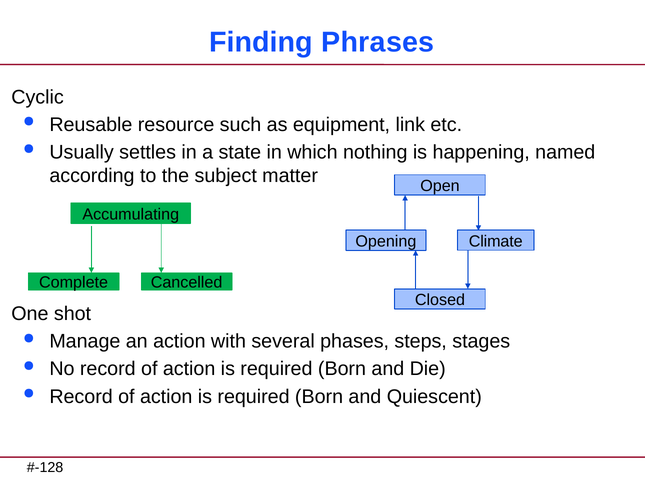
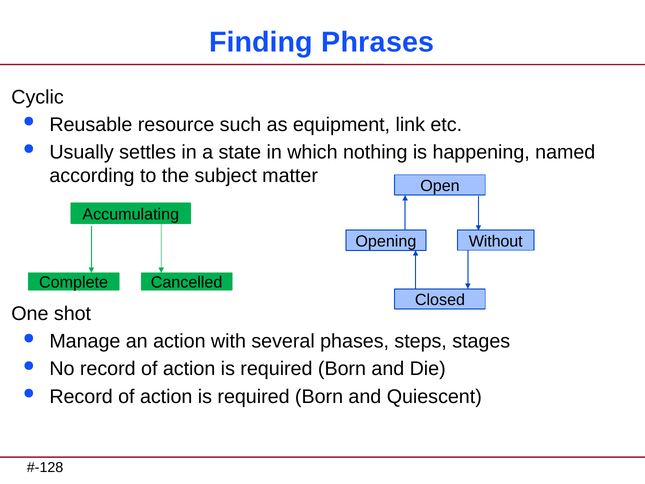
Climate: Climate -> Without
